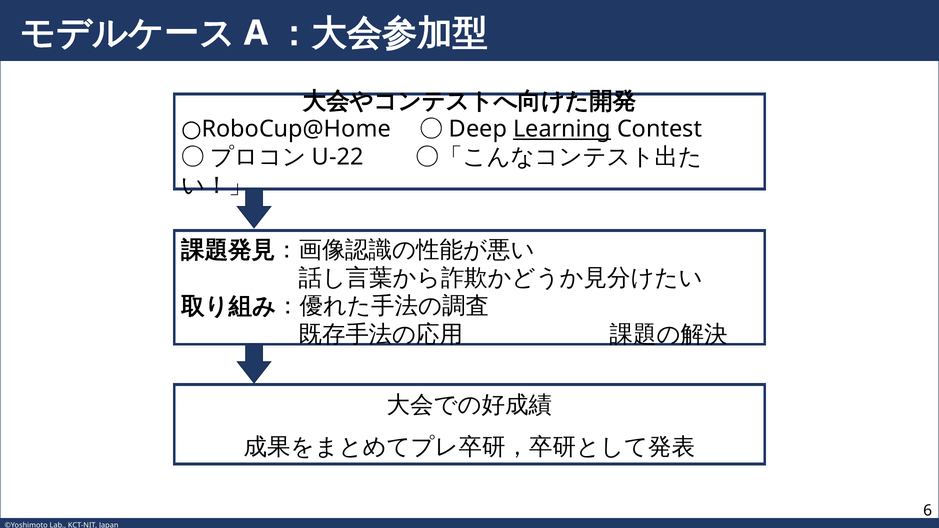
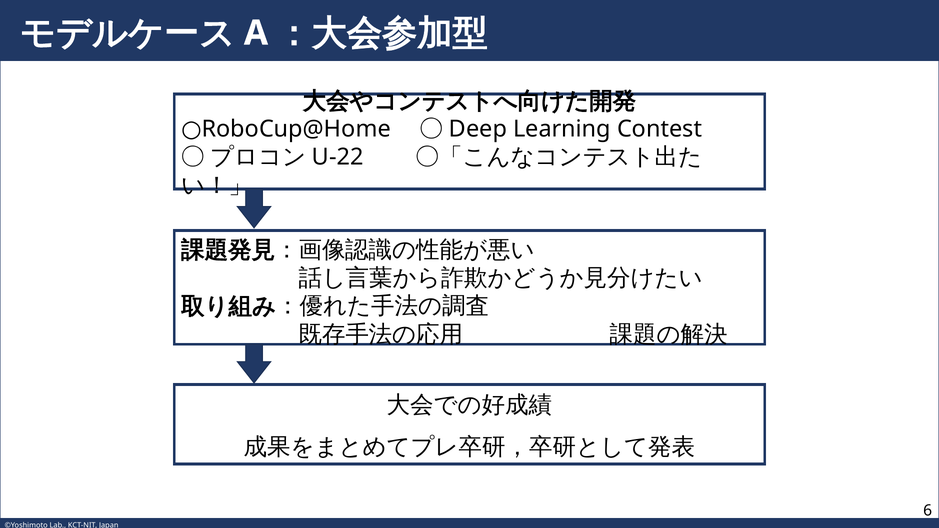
Learning underline: present -> none
